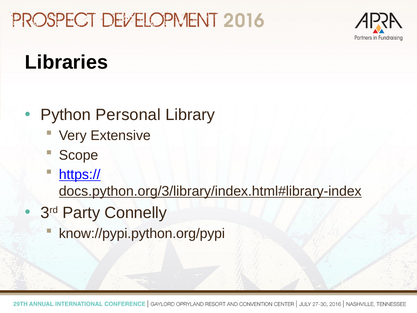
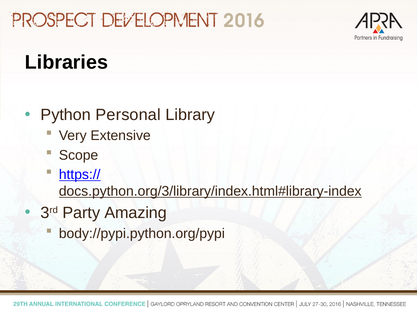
Connelly: Connelly -> Amazing
know://pypi.python.org/pypi: know://pypi.python.org/pypi -> body://pypi.python.org/pypi
